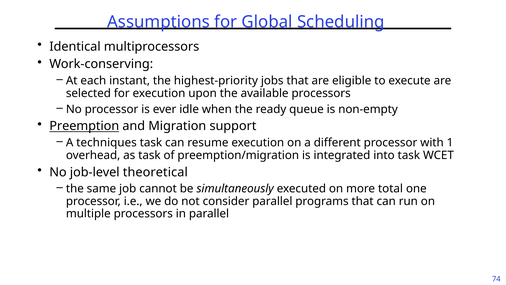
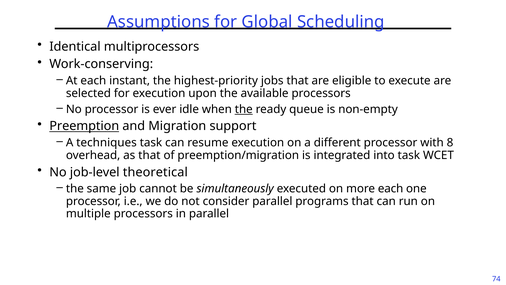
the at (244, 109) underline: none -> present
1: 1 -> 8
as task: task -> that
more total: total -> each
